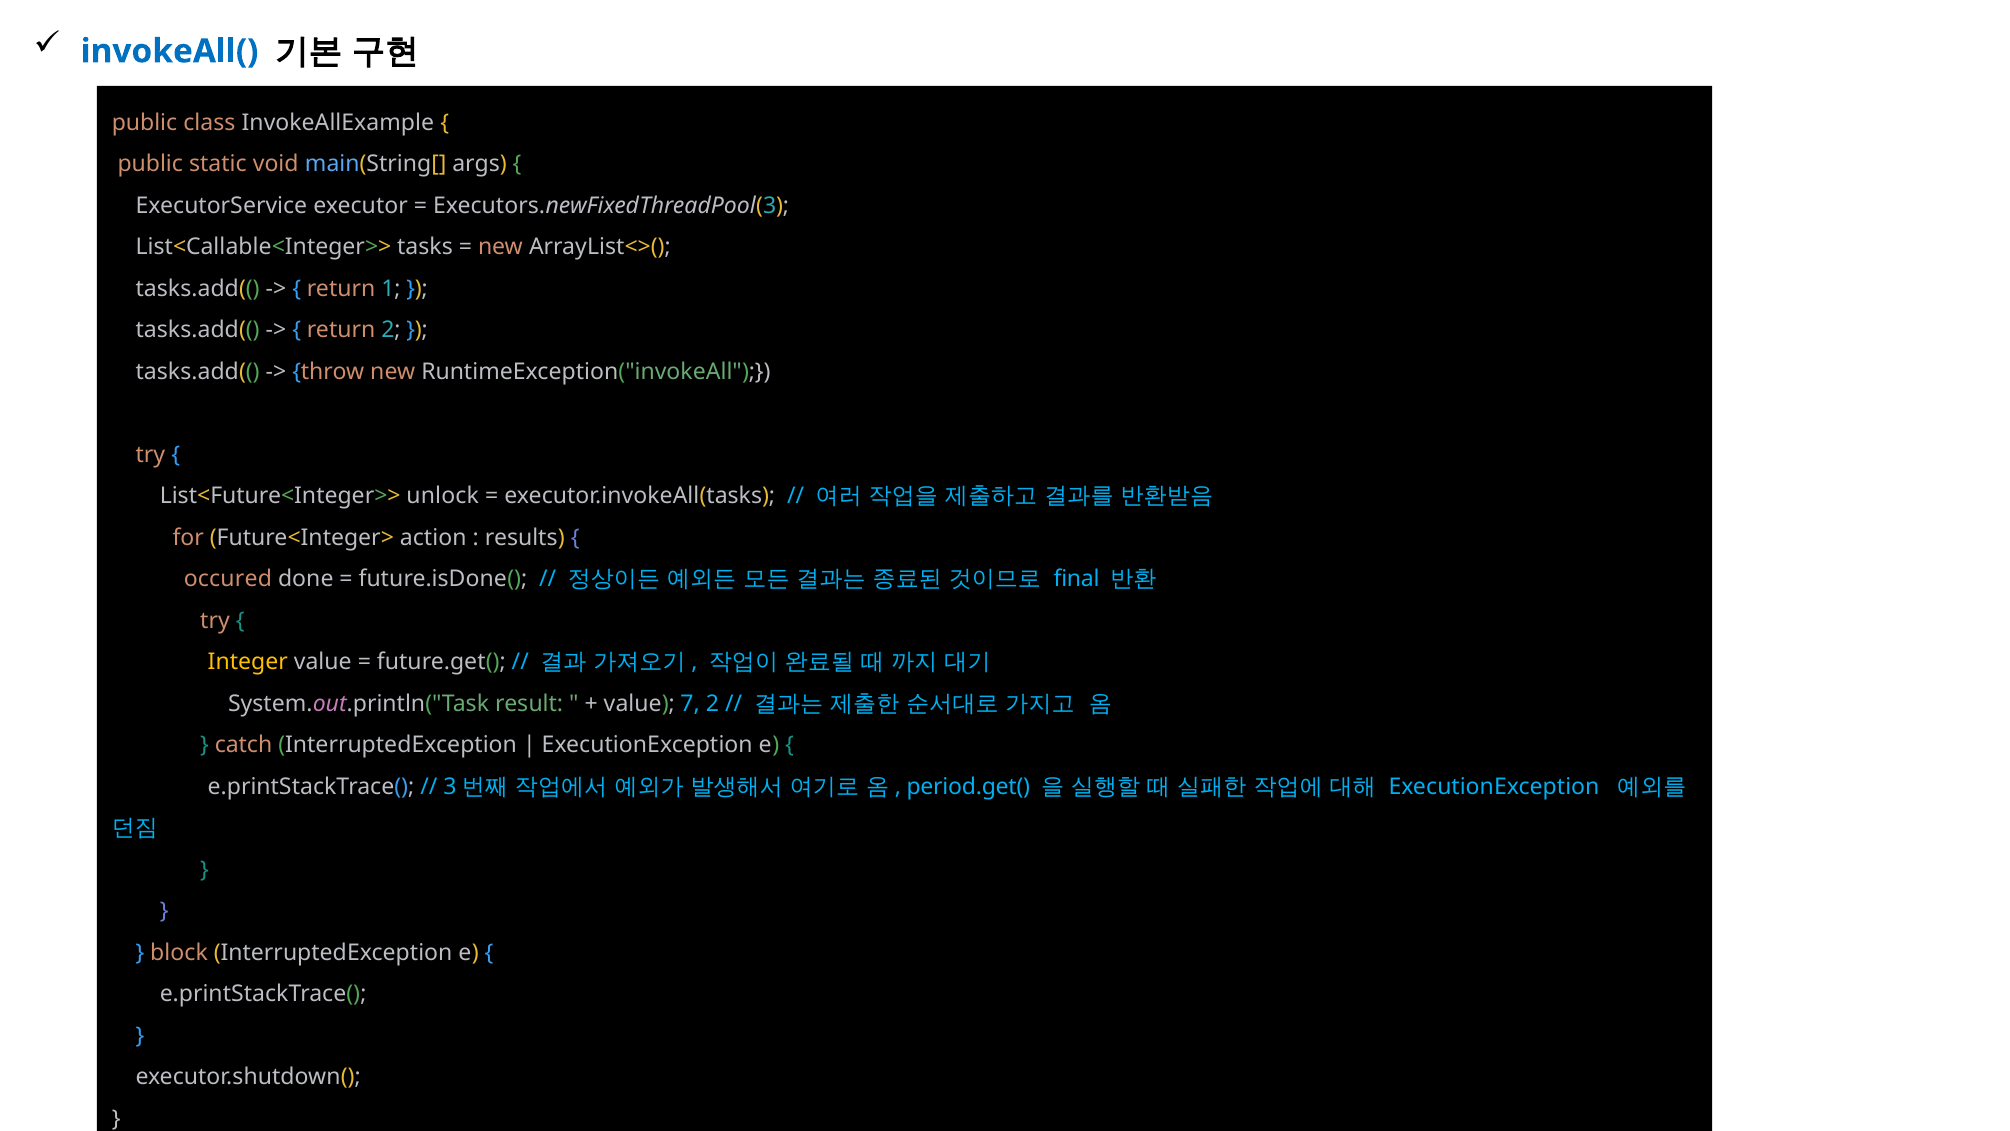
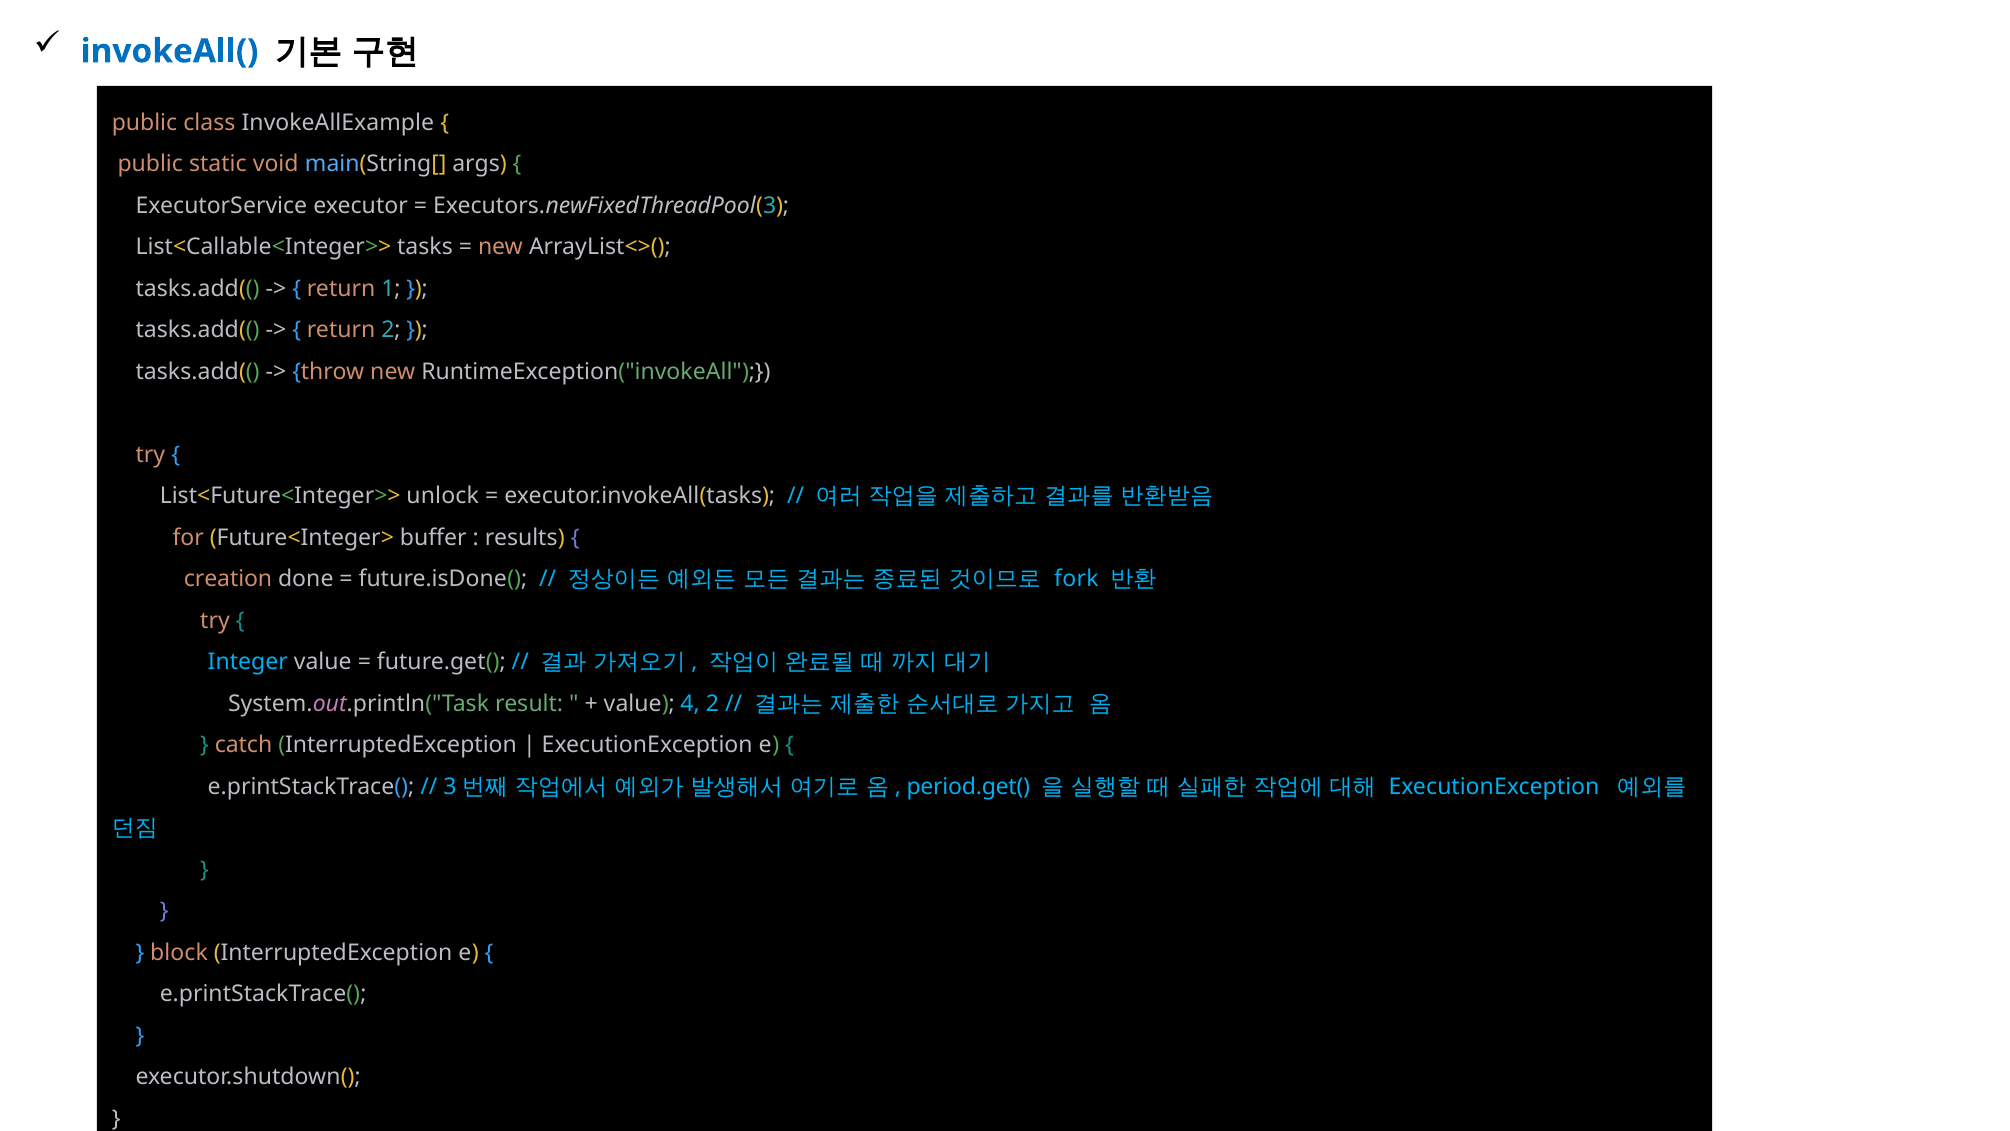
action: action -> buffer
occured: occured -> creation
final: final -> fork
Integer colour: yellow -> light blue
7: 7 -> 4
